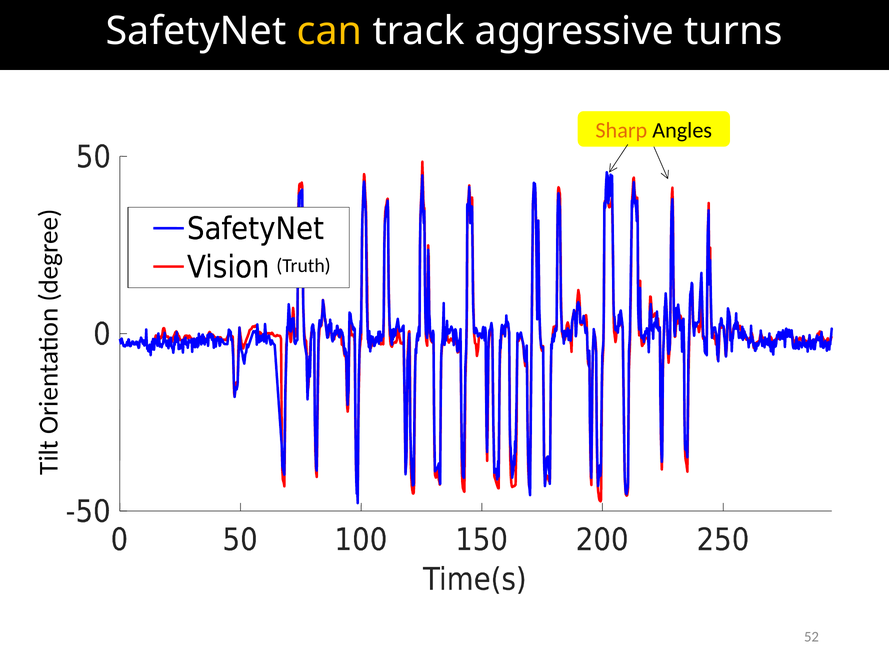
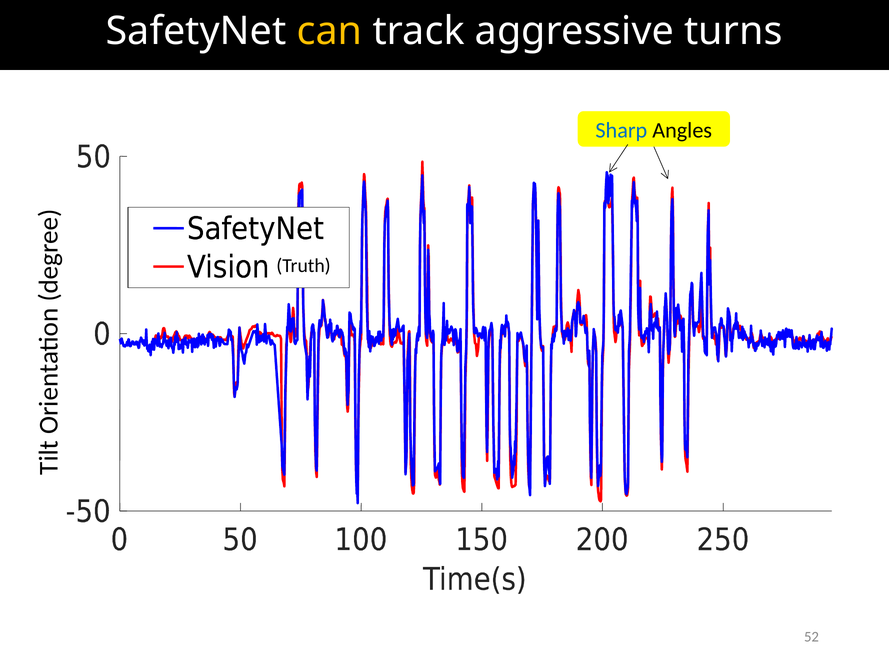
Sharp colour: orange -> blue
